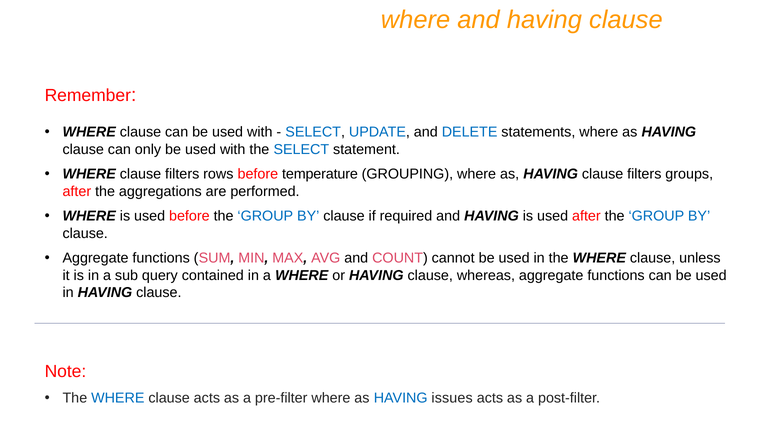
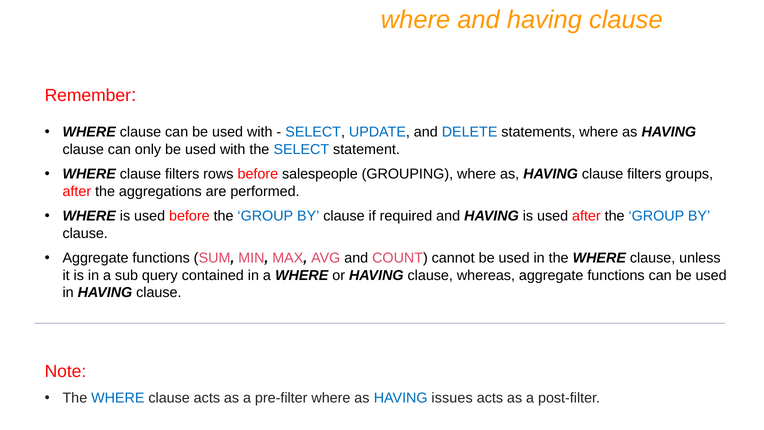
temperature: temperature -> salespeople
